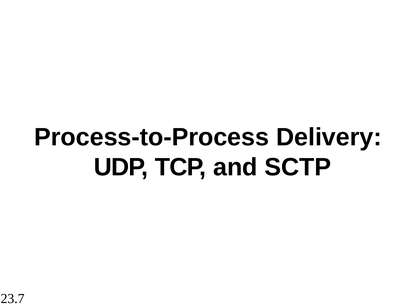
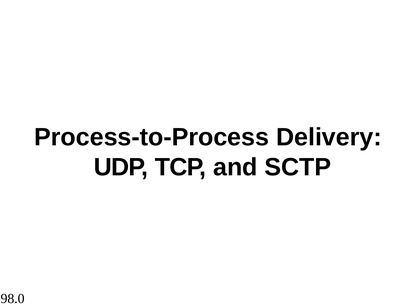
23.7: 23.7 -> 98.0
